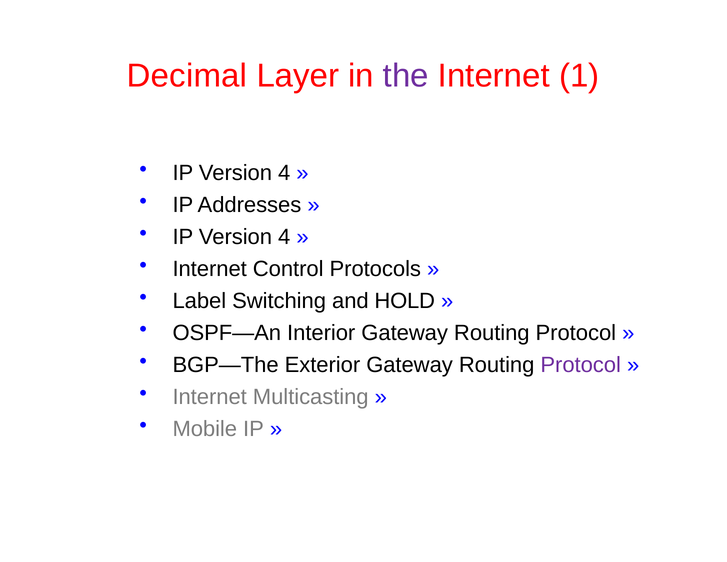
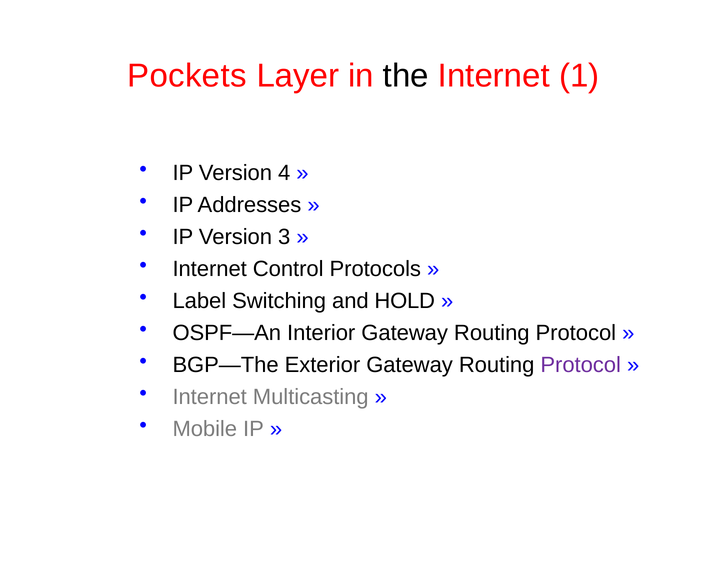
Decimal: Decimal -> Pockets
the colour: purple -> black
4 at (284, 237): 4 -> 3
